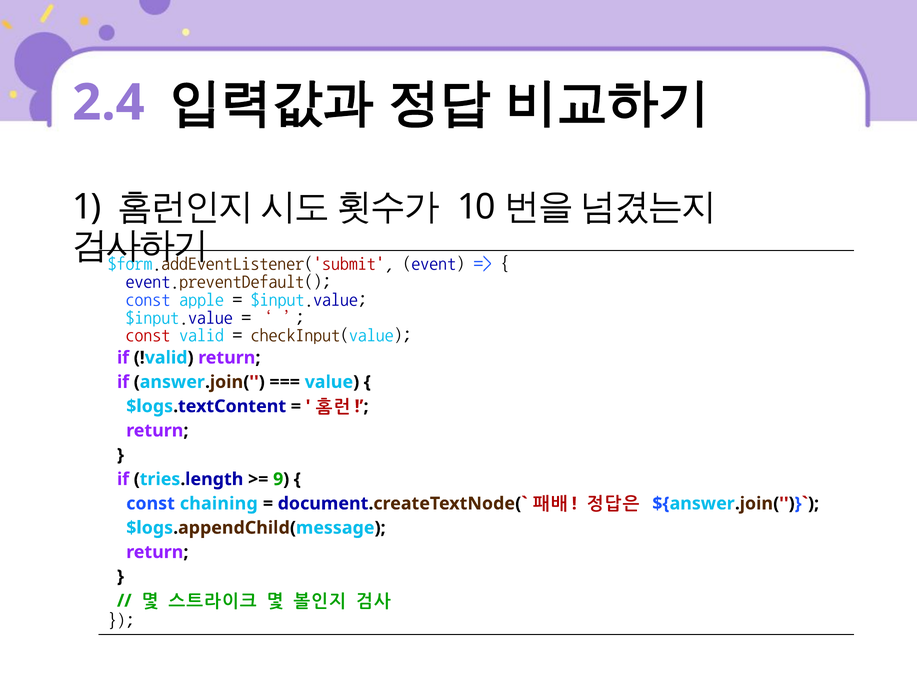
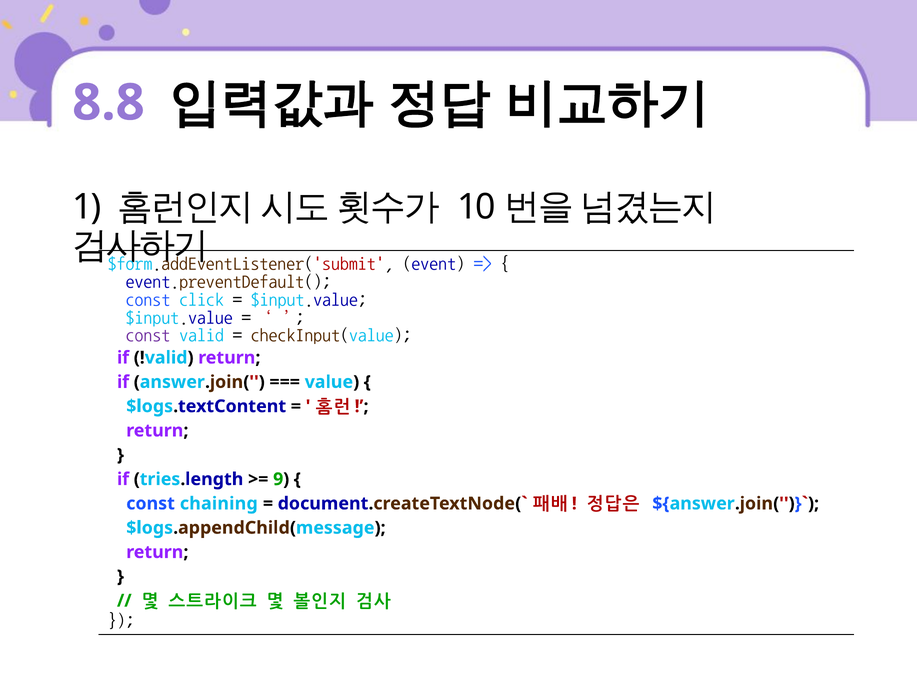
2.4: 2.4 -> 8.8
apple: apple -> click
const at (148, 335) colour: red -> purple
